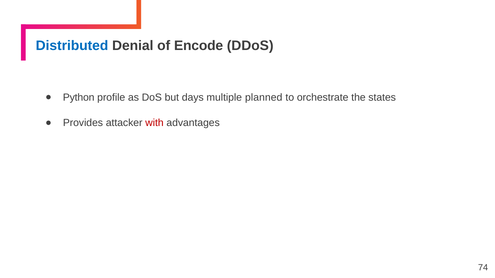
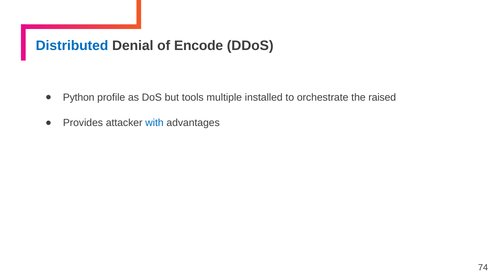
days: days -> tools
planned: planned -> installed
states: states -> raised
with colour: red -> blue
